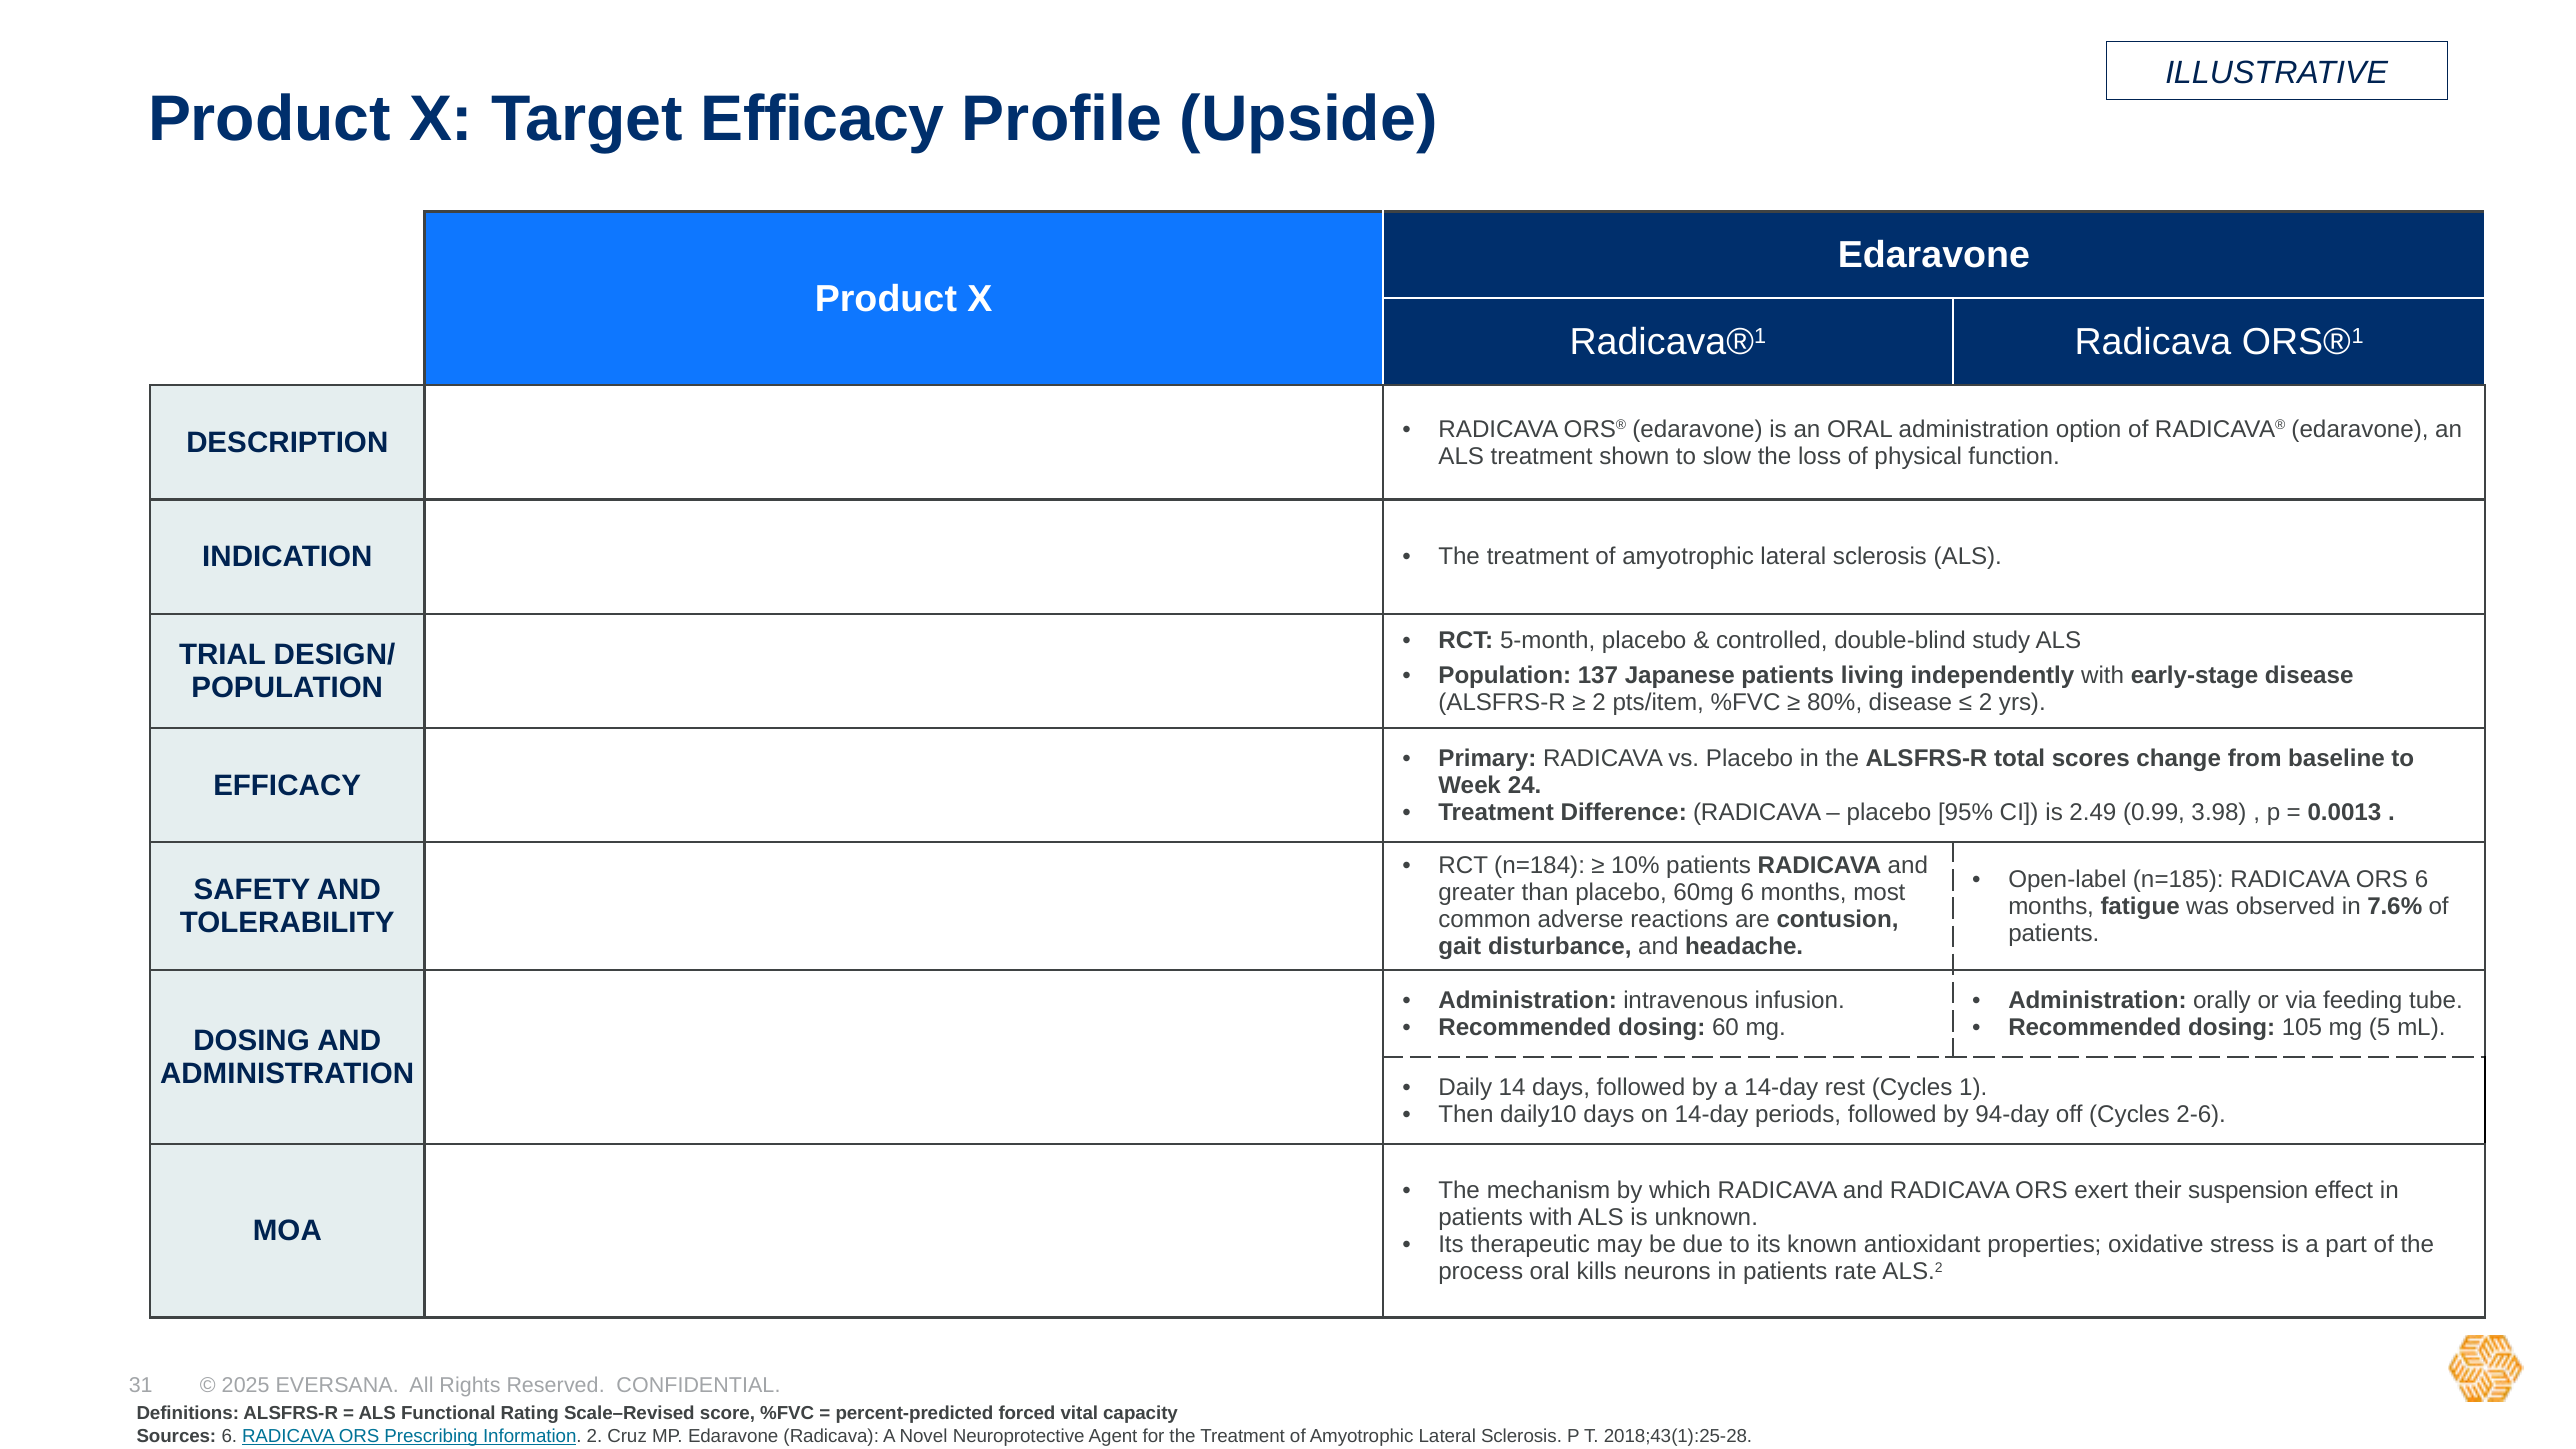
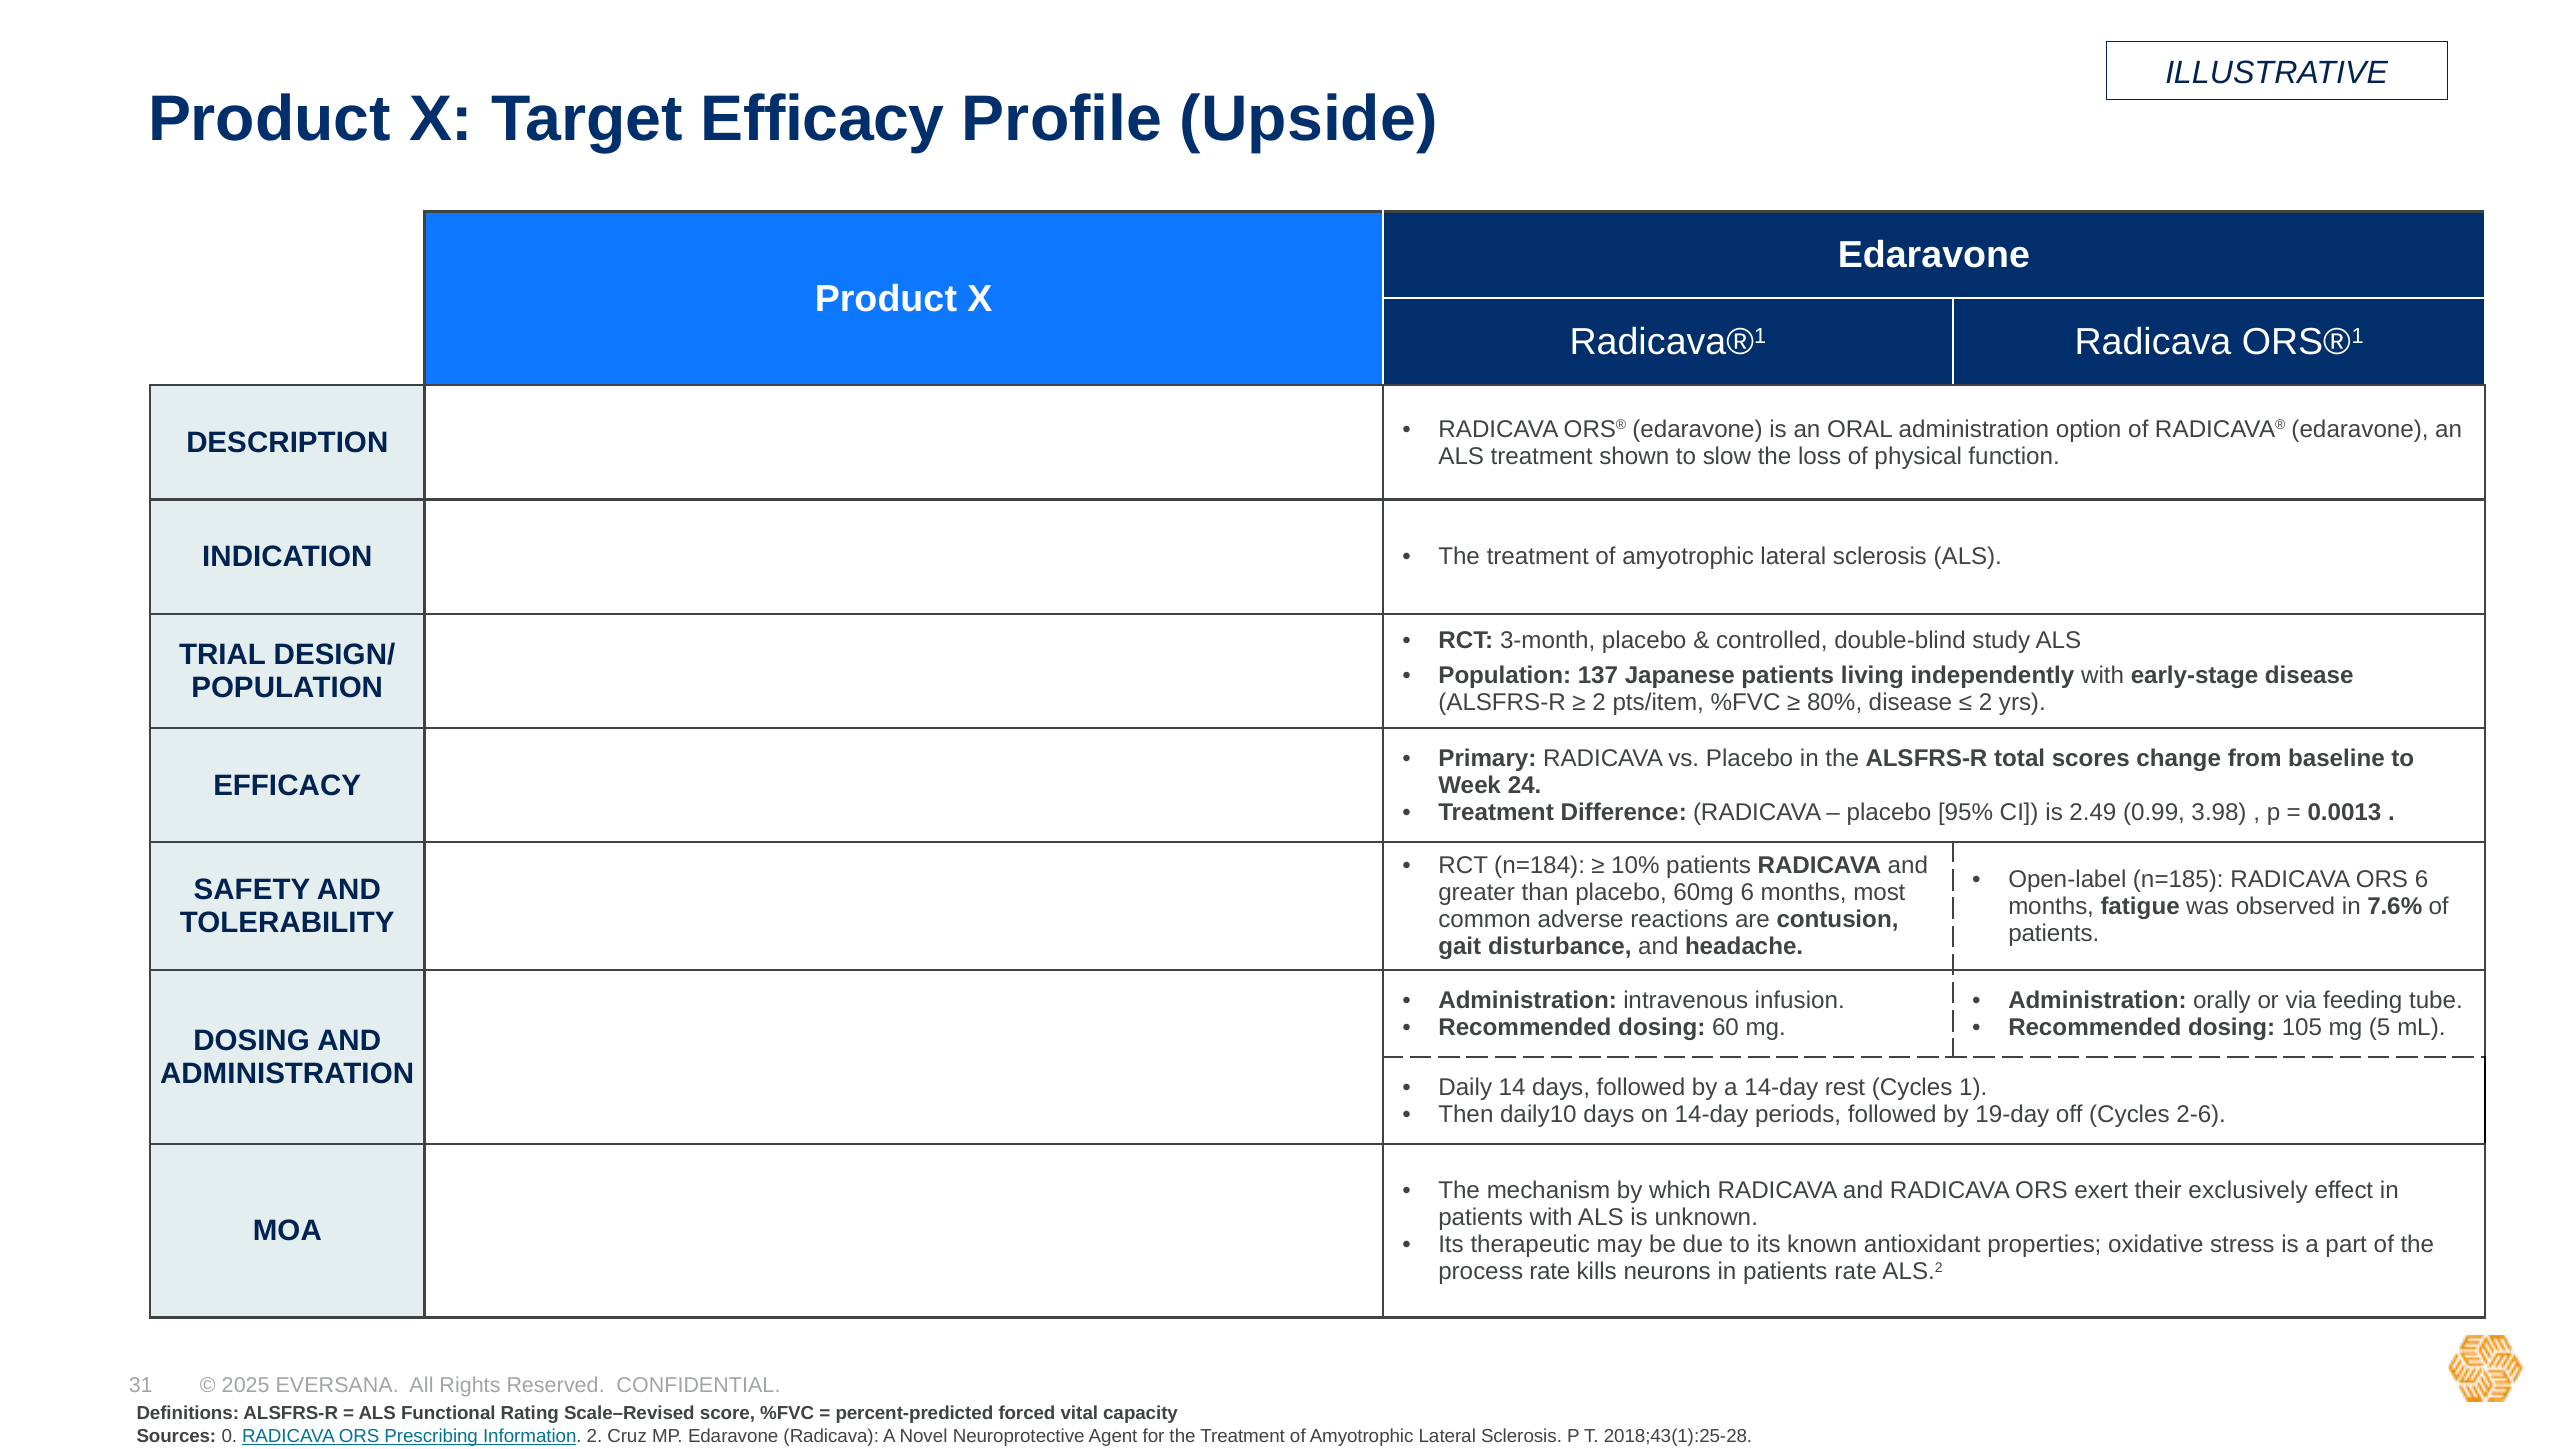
5-month: 5-month -> 3-month
94-day: 94-day -> 19-day
suspension: suspension -> exclusively
process oral: oral -> rate
Sources 6: 6 -> 0
